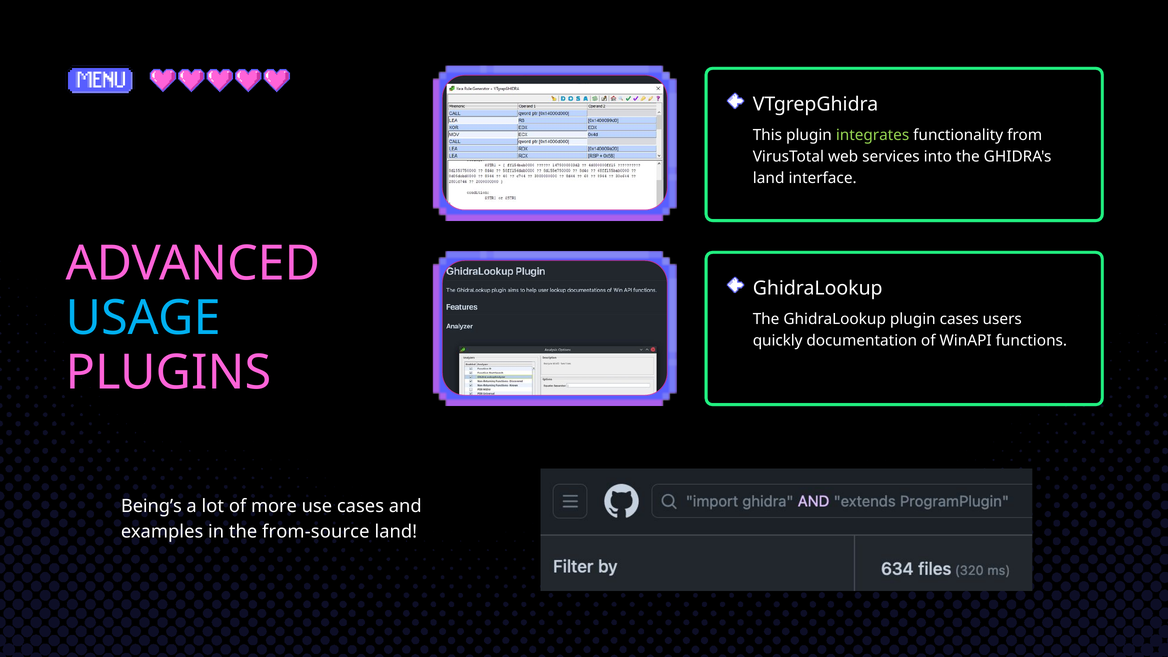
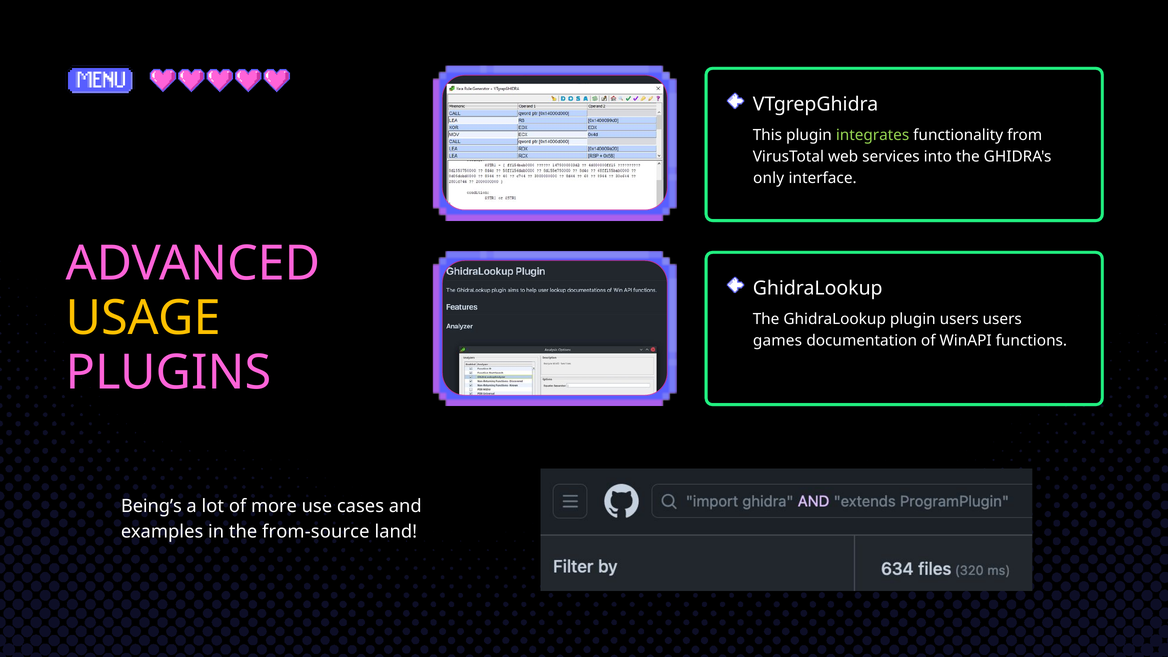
land at (769, 178): land -> only
USAGE colour: light blue -> yellow
plugin cases: cases -> users
quickly: quickly -> games
